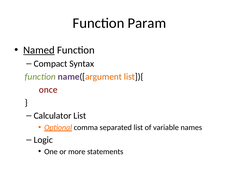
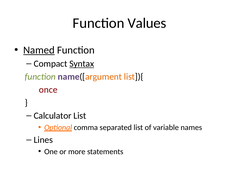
Param: Param -> Values
Syntax underline: none -> present
Logic: Logic -> Lines
